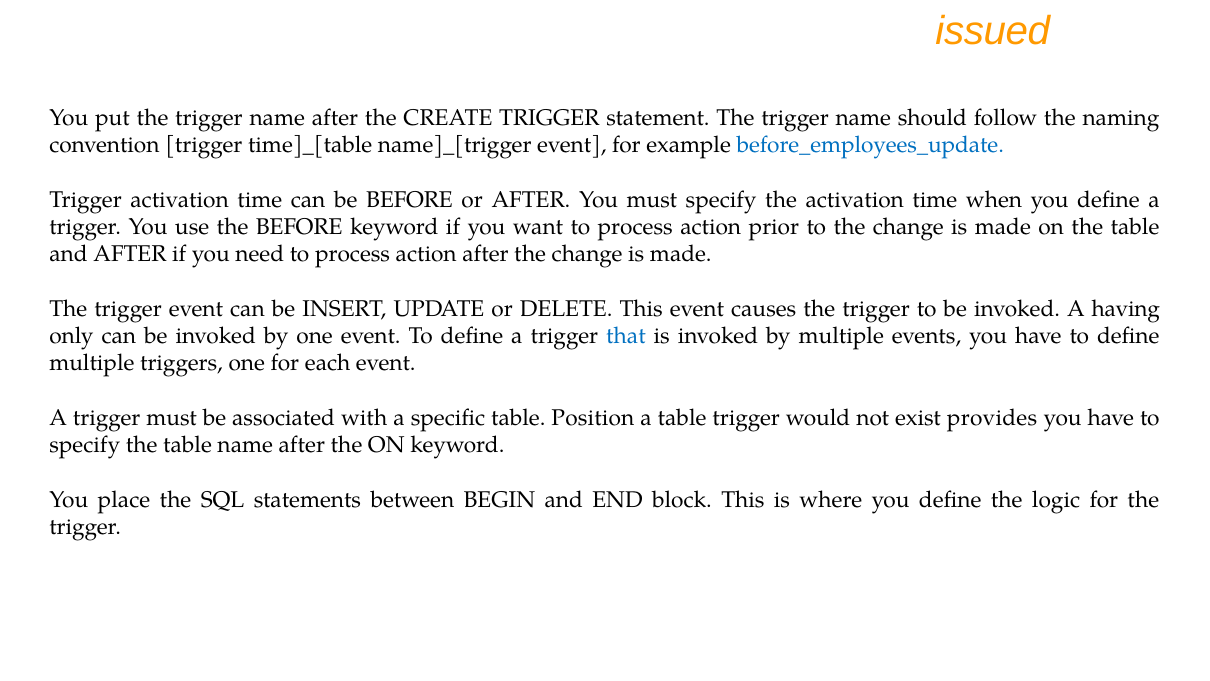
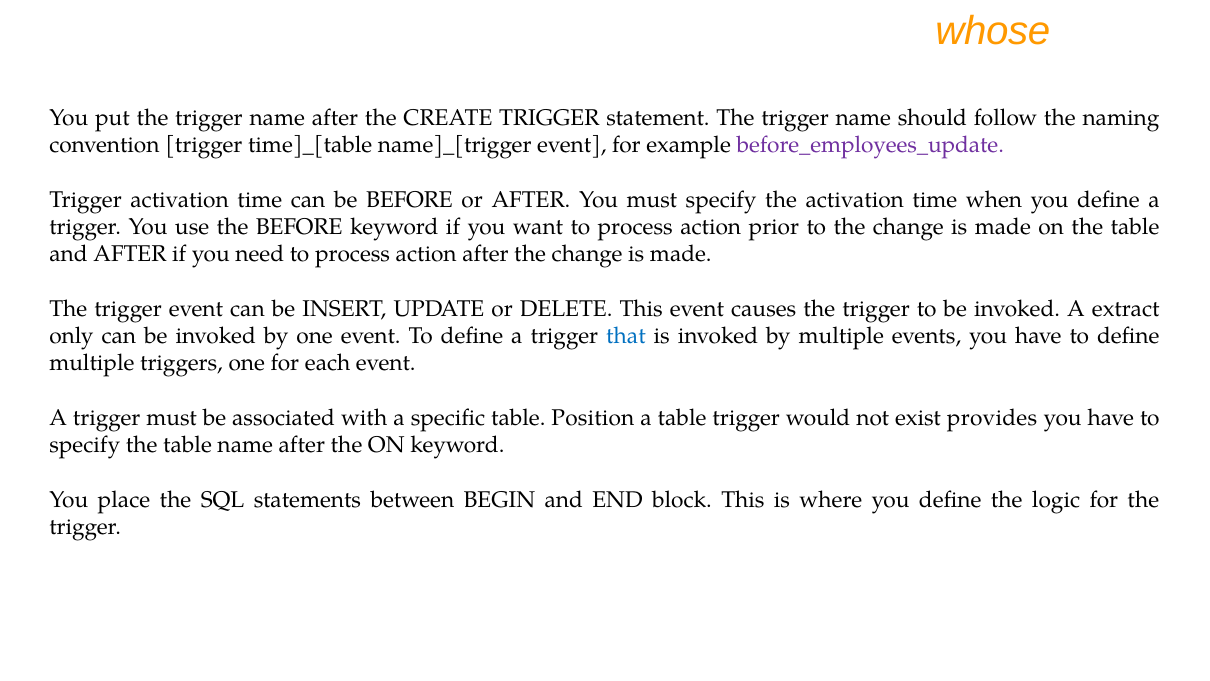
issued: issued -> whose
before_employees_update colour: blue -> purple
having: having -> extract
